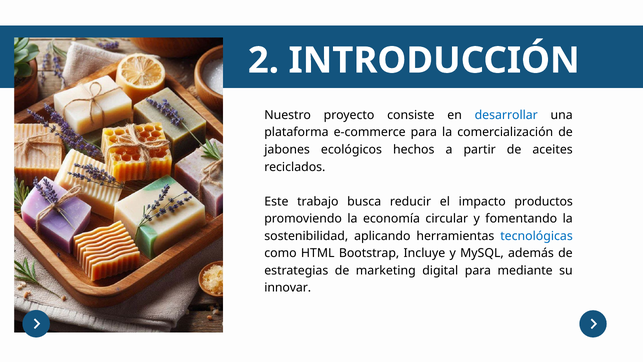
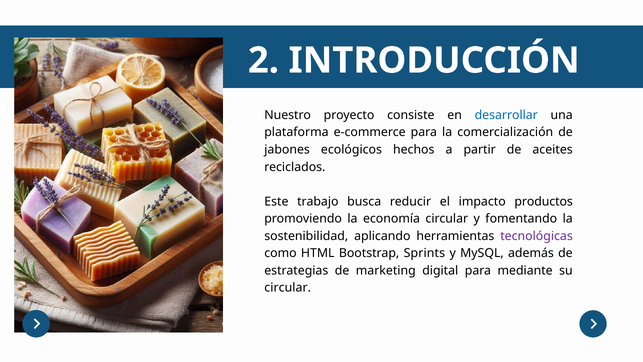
tecnológicas colour: blue -> purple
Incluye: Incluye -> Sprints
innovar at (288, 288): innovar -> circular
